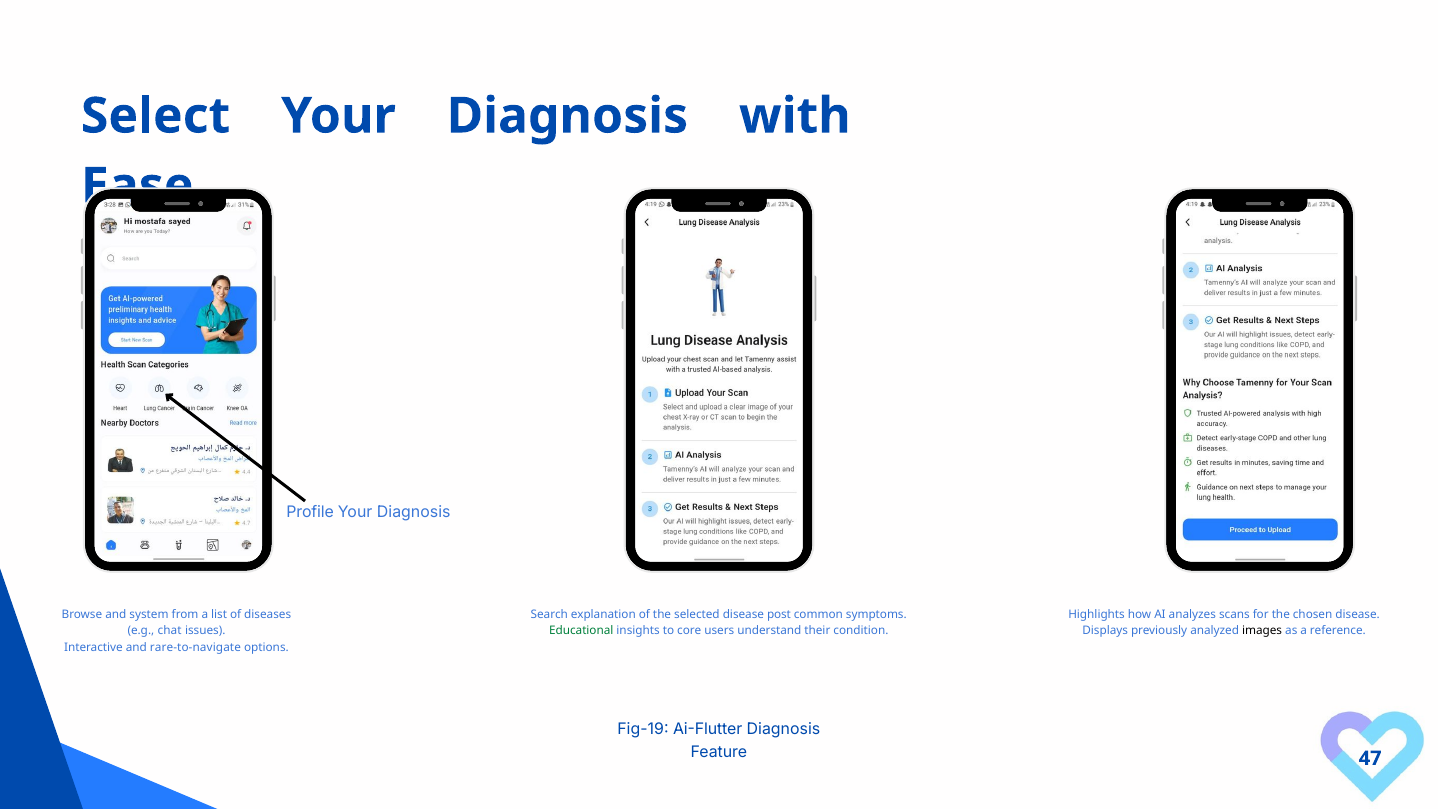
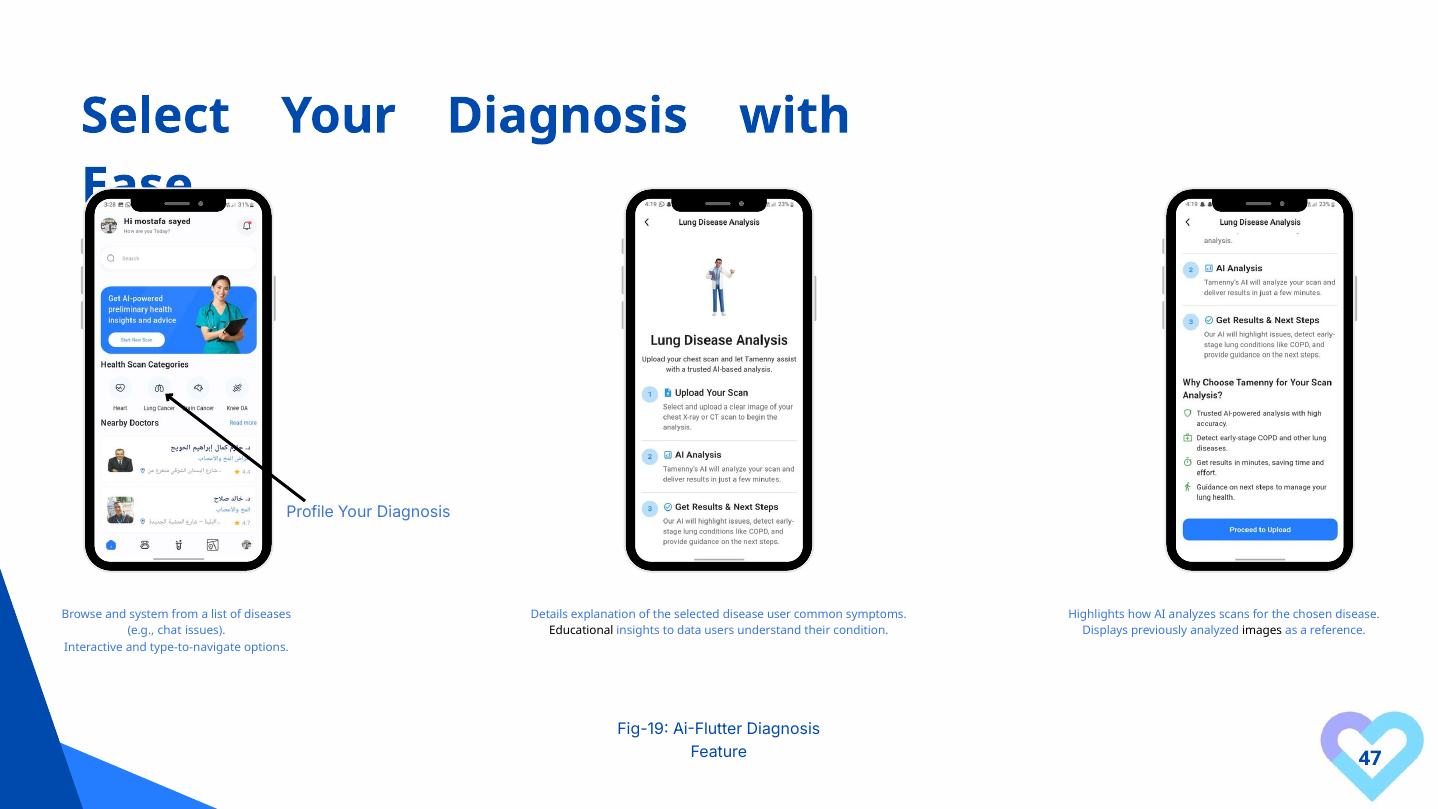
Search: Search -> Details
post: post -> user
Educational colour: green -> black
core: core -> data
rare-to-navigate: rare-to-navigate -> type-to-navigate
